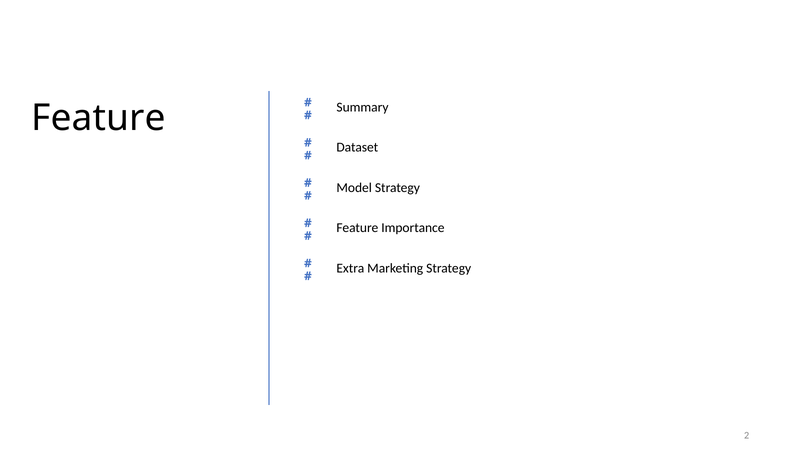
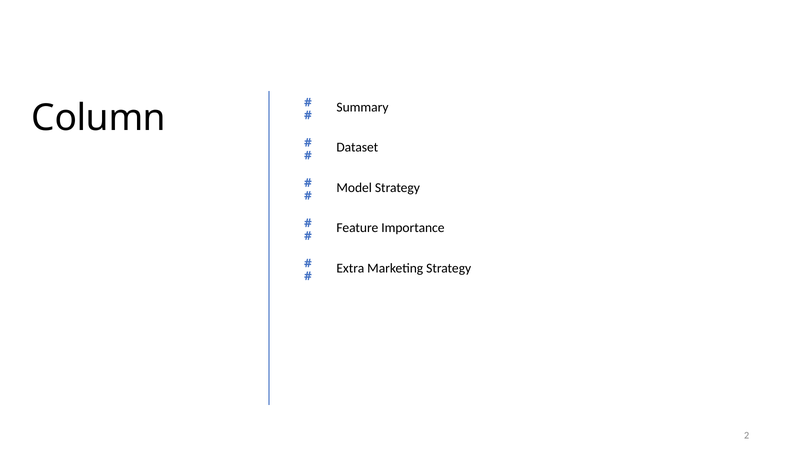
Feature at (98, 118): Feature -> Column
